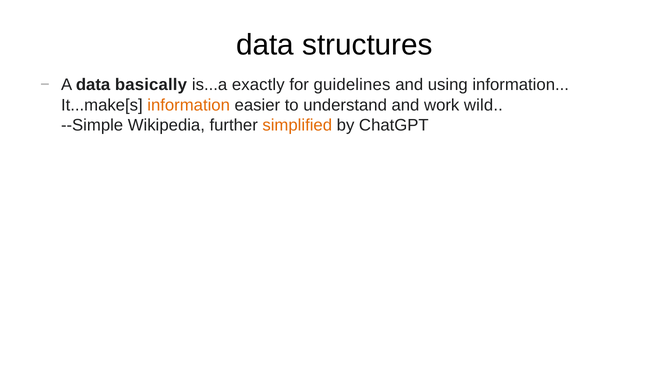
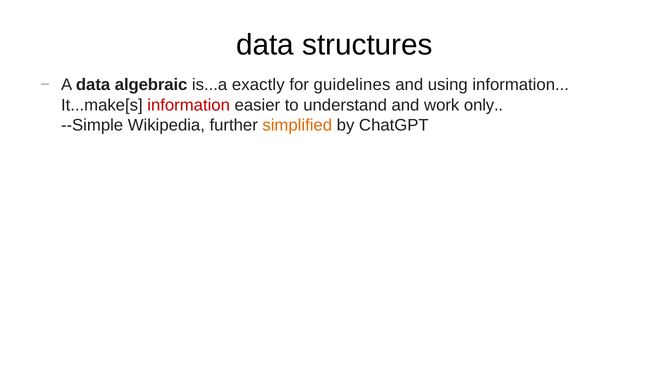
basically: basically -> algebraic
information at (189, 105) colour: orange -> red
wild: wild -> only
